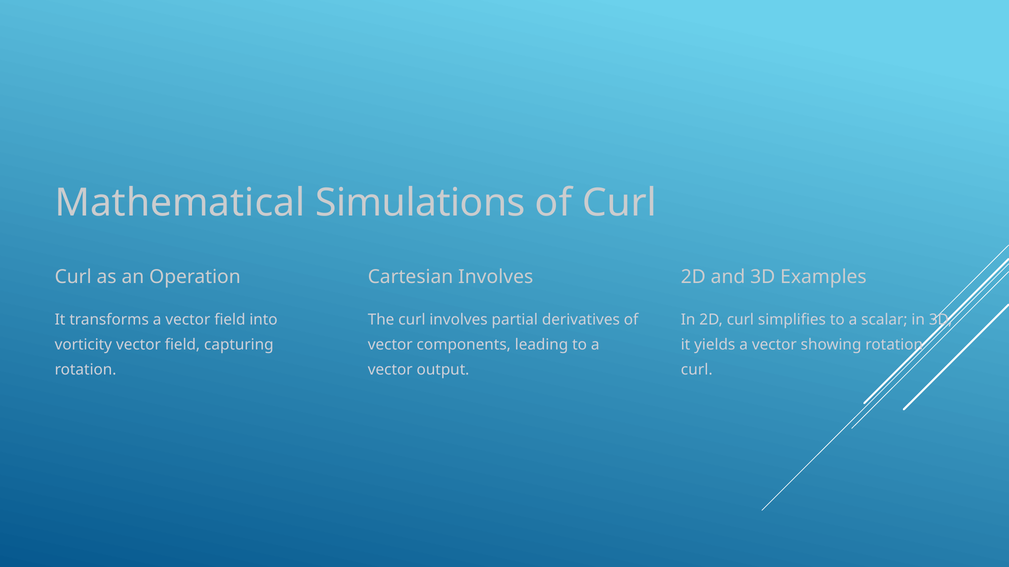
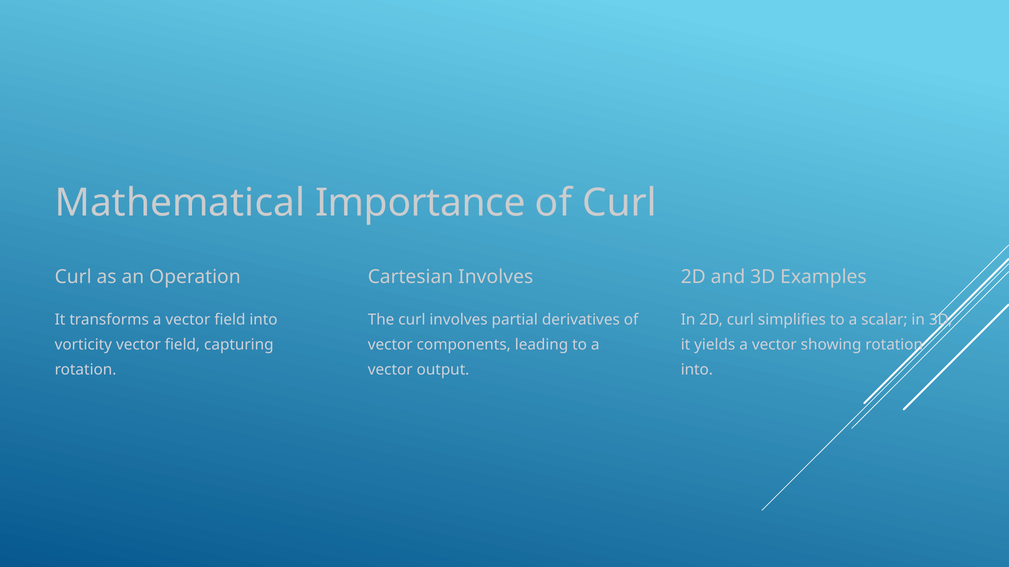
Simulations: Simulations -> Importance
curl at (697, 370): curl -> into
